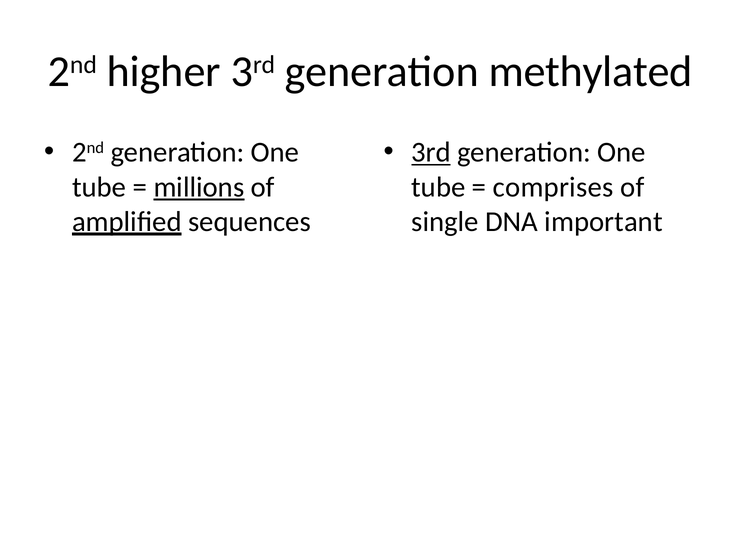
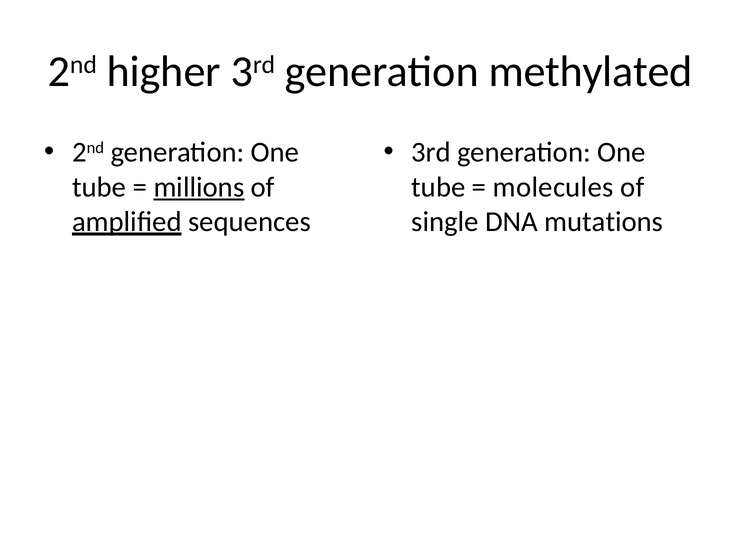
3rd at (431, 152) underline: present -> none
comprises: comprises -> molecules
important: important -> mutations
